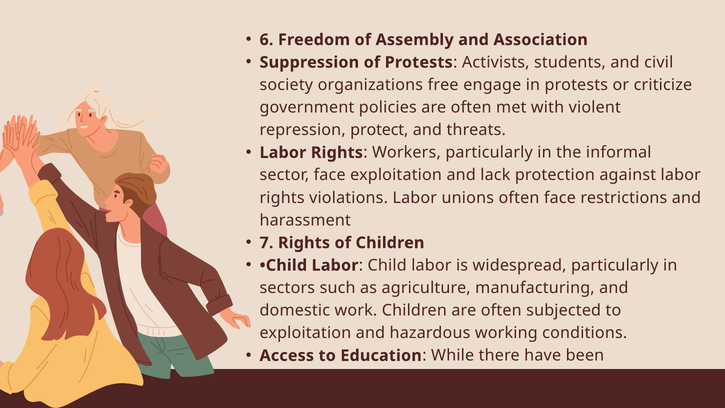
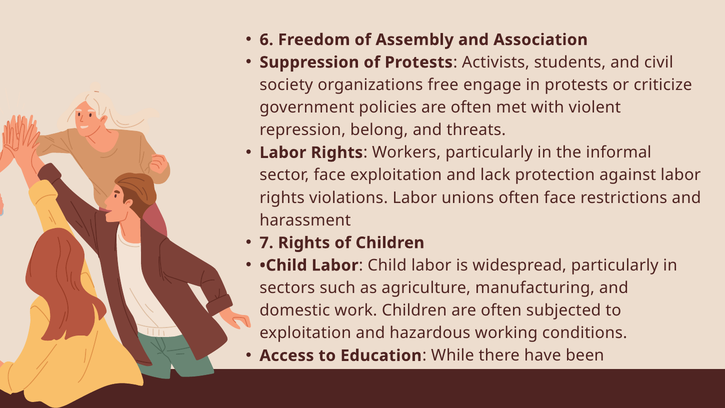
protect: protect -> belong
